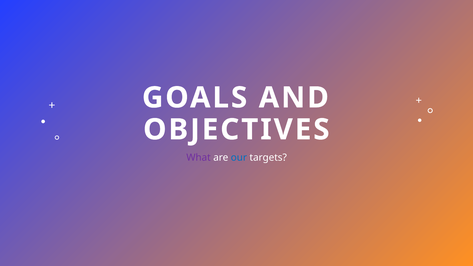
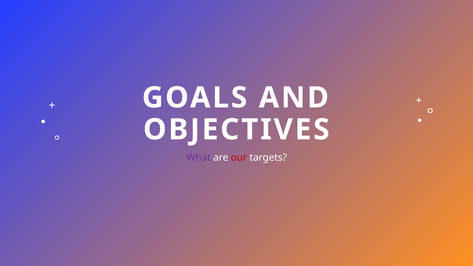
our colour: blue -> red
